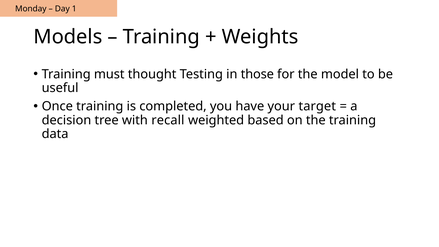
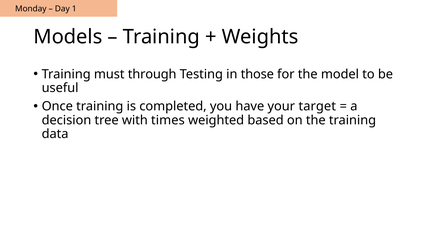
thought: thought -> through
recall: recall -> times
